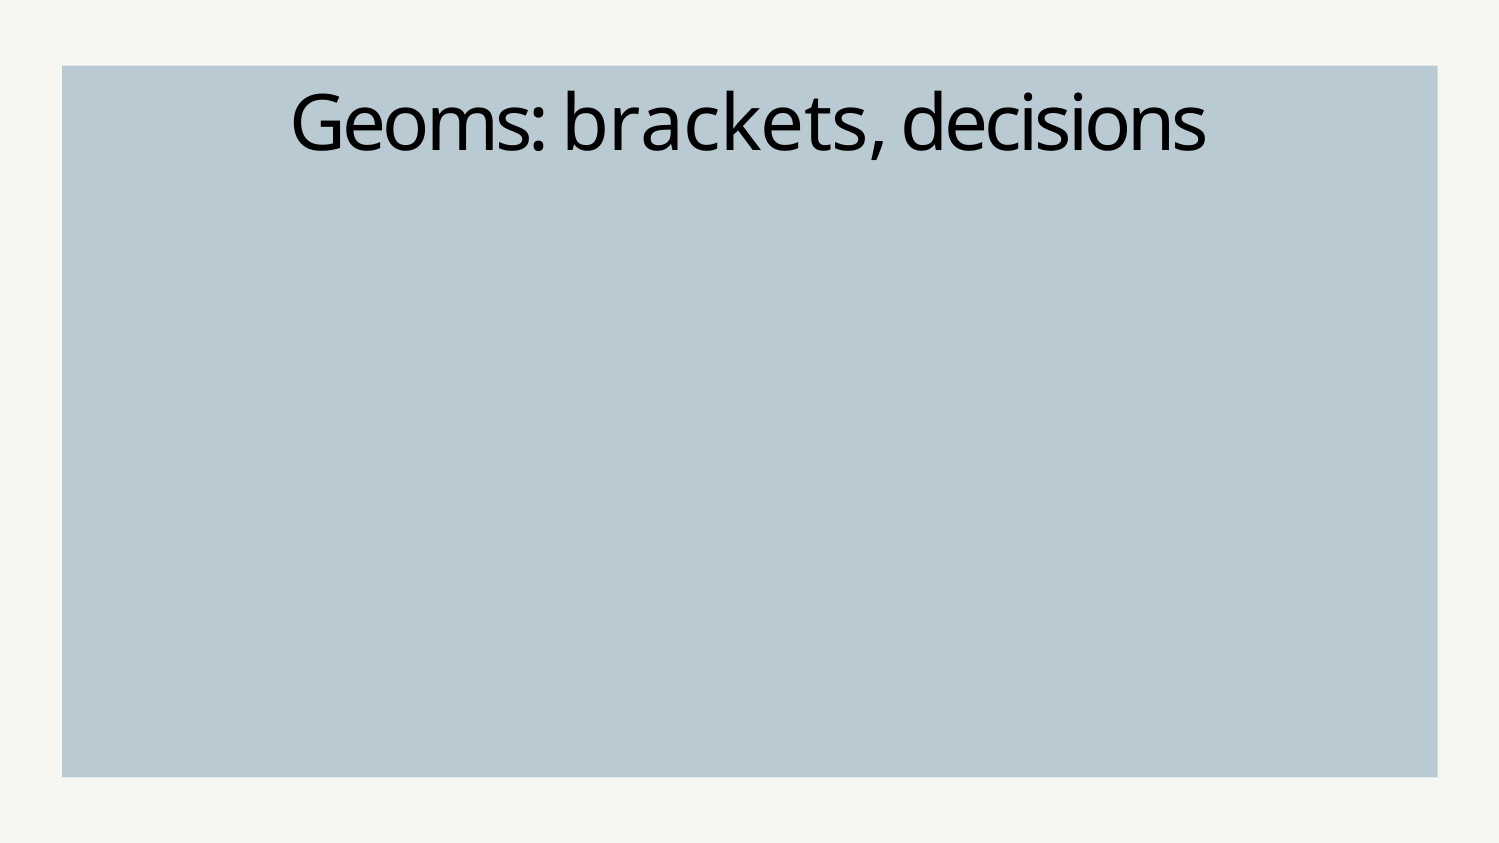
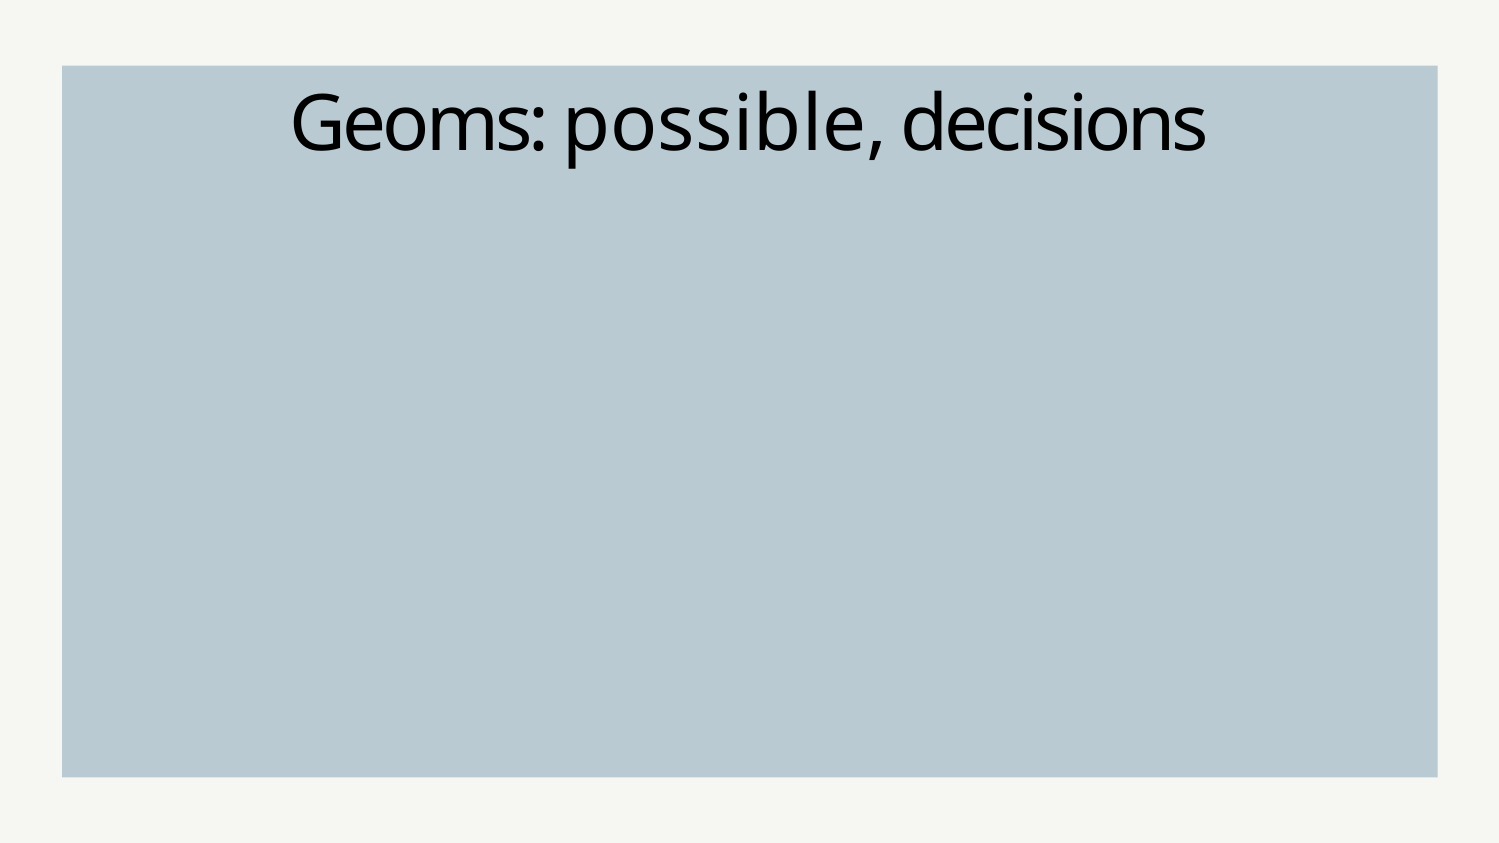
brackets at (725, 124): brackets -> possible
